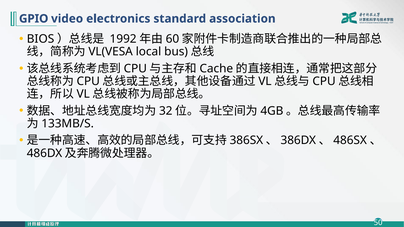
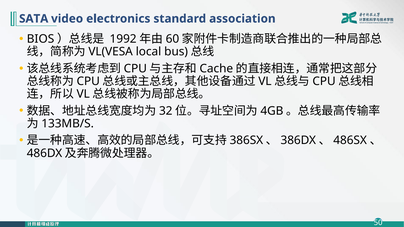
GPIO: GPIO -> SATA
